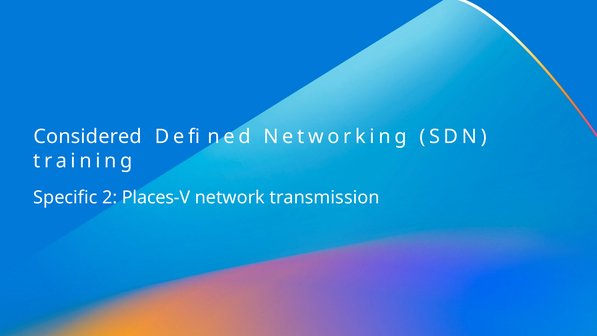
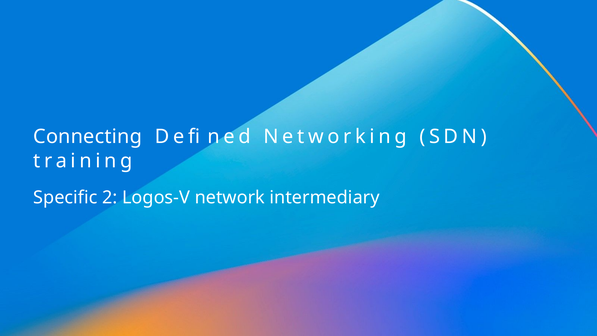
Considered: Considered -> Connecting
Places-V: Places-V -> Logos-V
transmission: transmission -> intermediary
